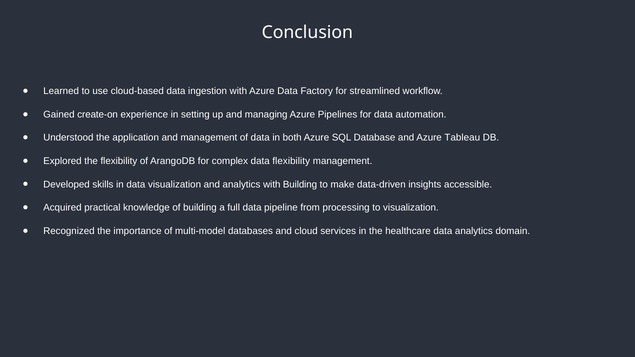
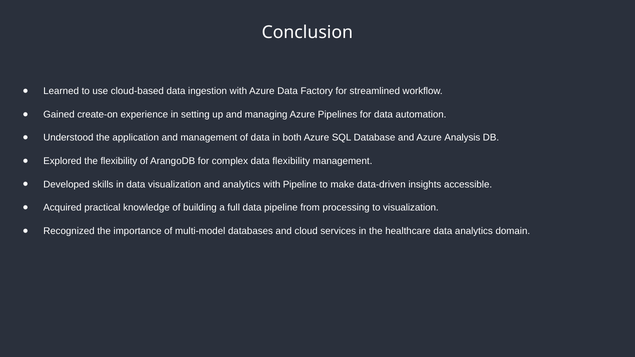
Tableau: Tableau -> Analysis
with Building: Building -> Pipeline
